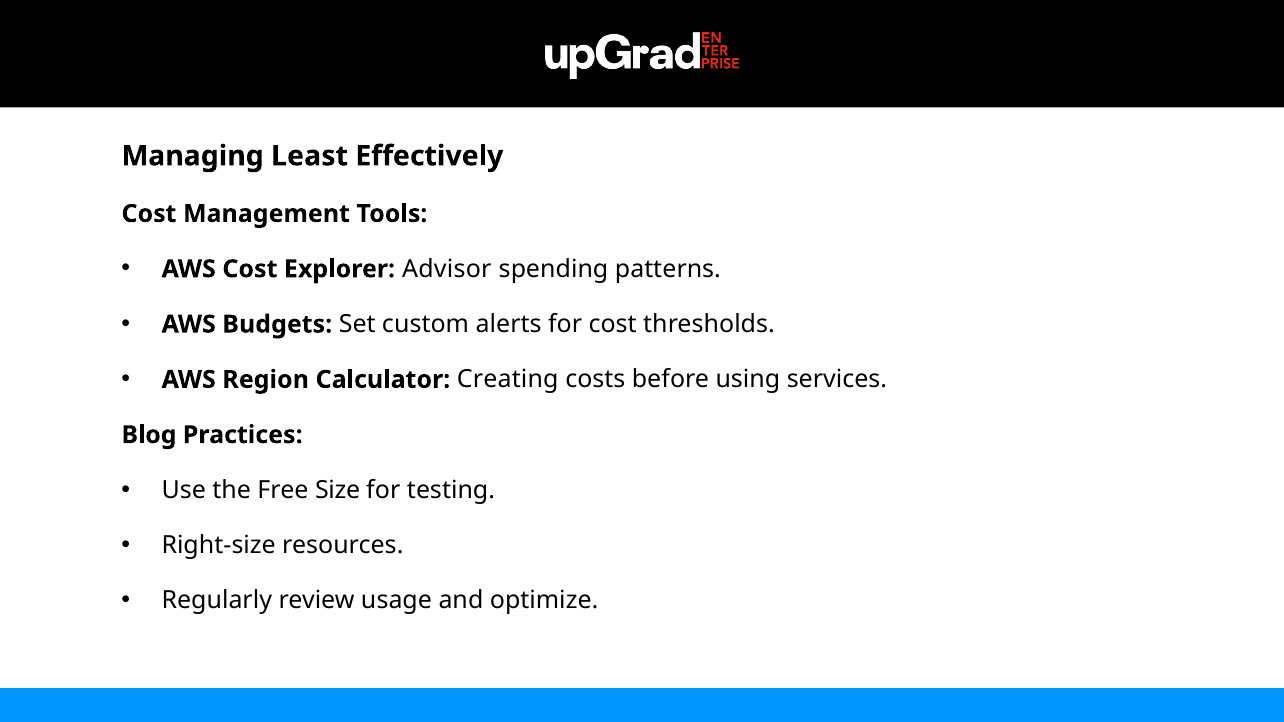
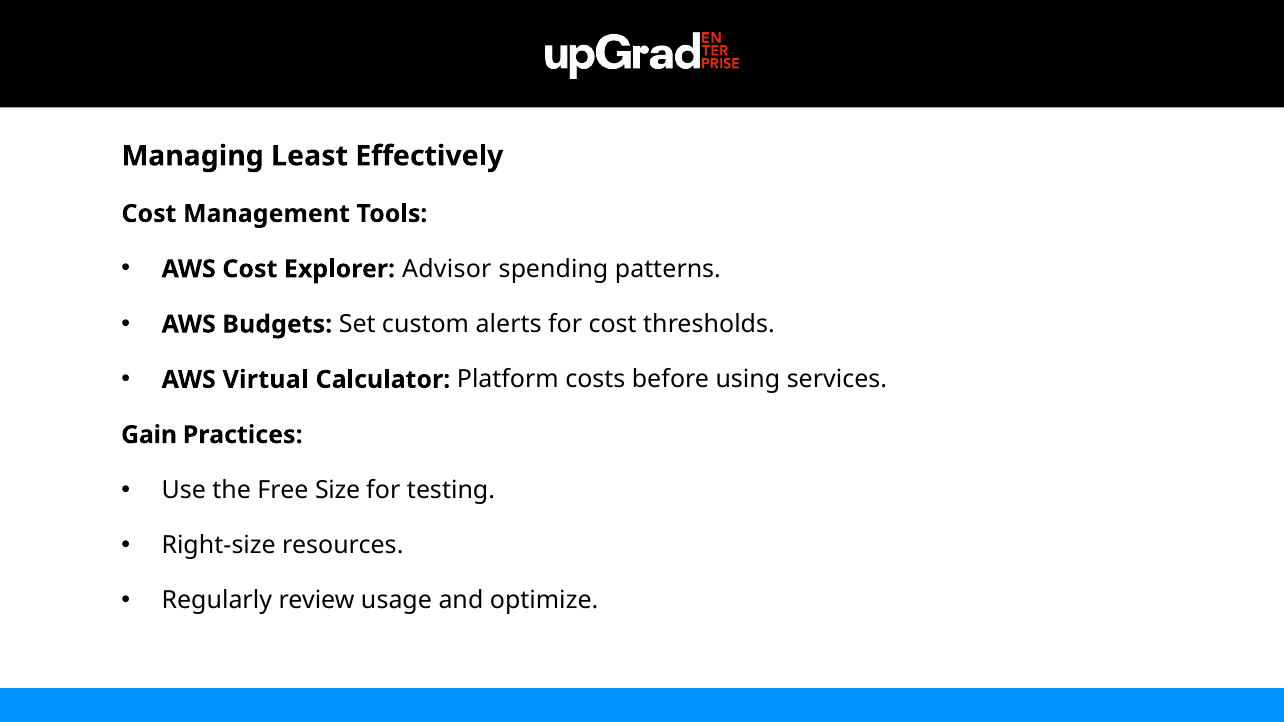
Region: Region -> Virtual
Creating: Creating -> Platform
Blog: Blog -> Gain
